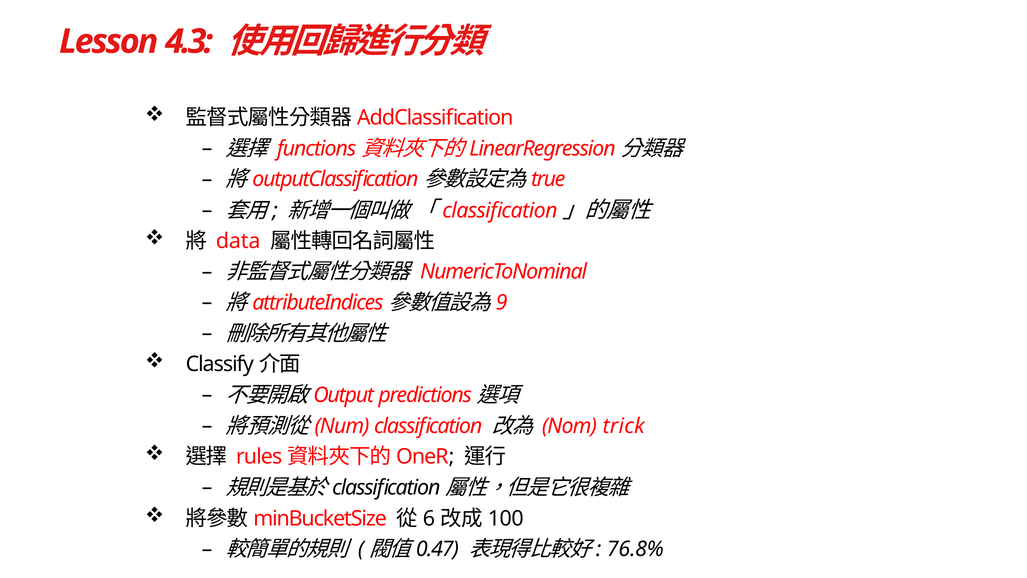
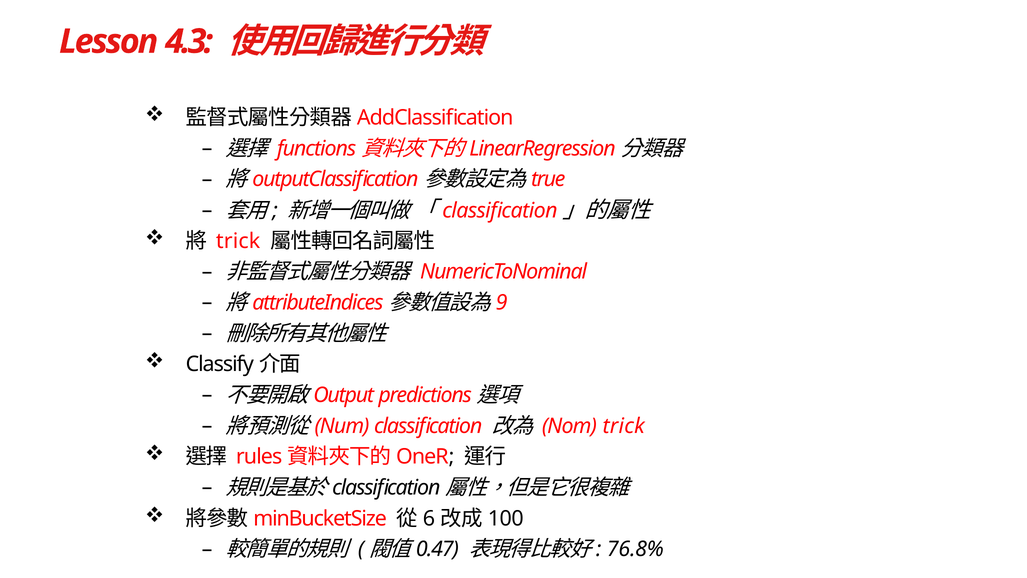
data at (238, 241): data -> trick
